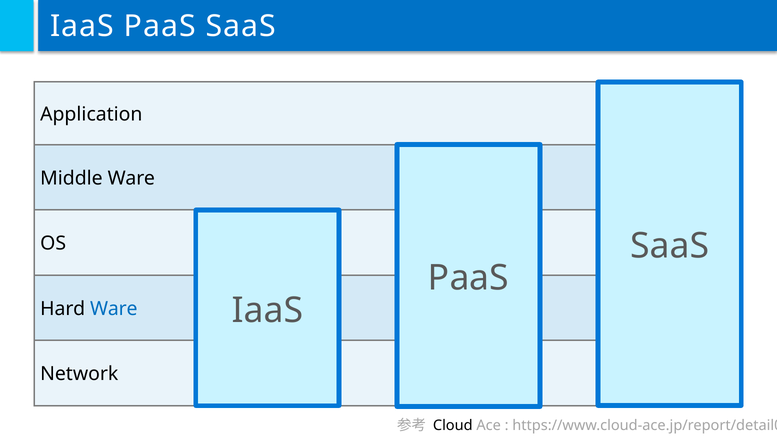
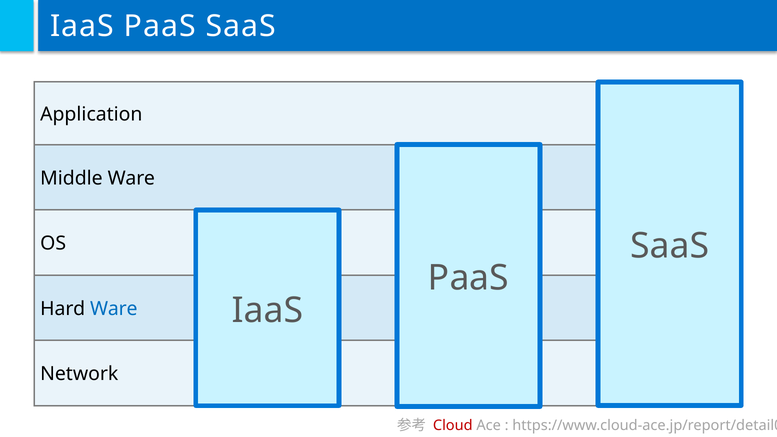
Cloud colour: black -> red
